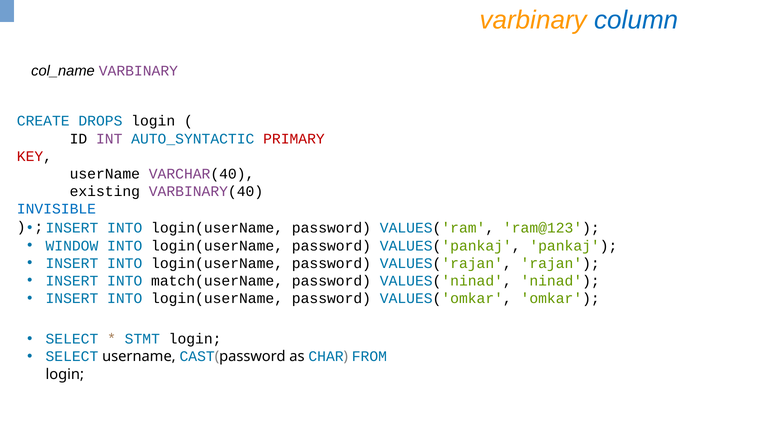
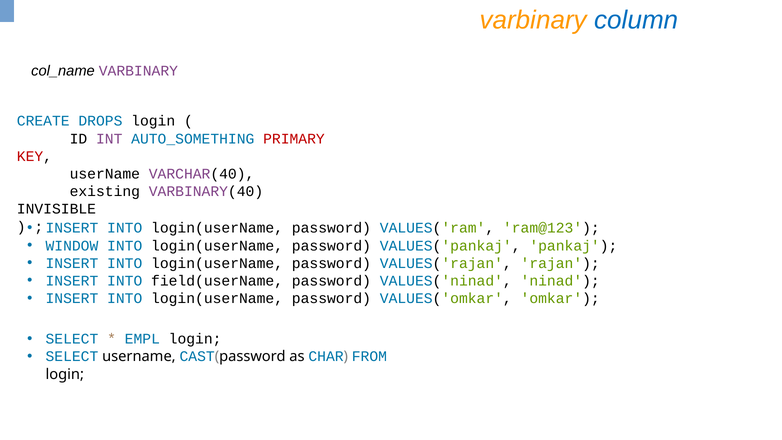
AUTO_SYNTACTIC: AUTO_SYNTACTIC -> AUTO_SOMETHING
INVISIBLE colour: blue -> black
match(userName: match(userName -> field(userName
STMT: STMT -> EMPL
